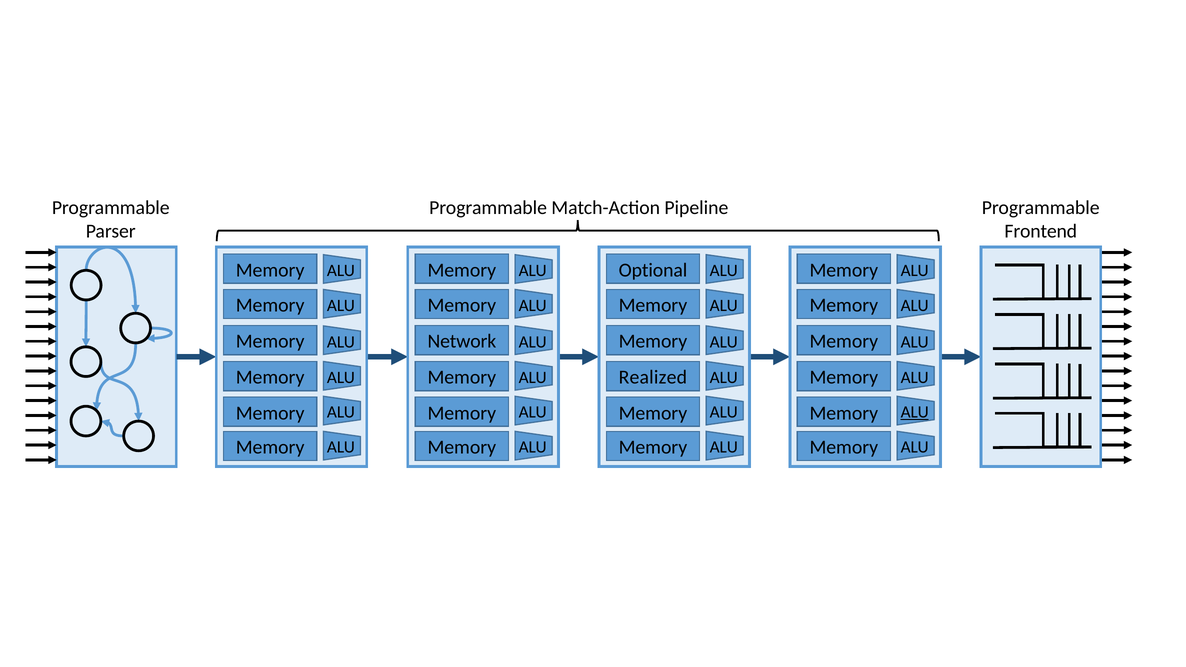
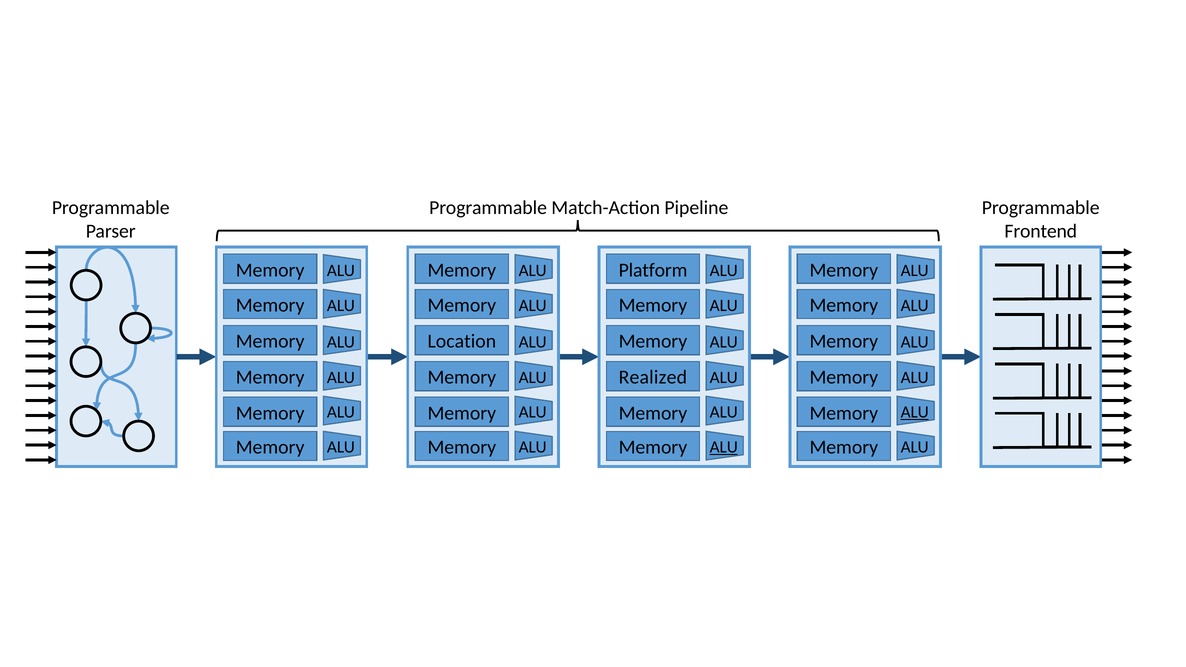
Optional: Optional -> Platform
Network: Network -> Location
ALU at (724, 447) underline: none -> present
